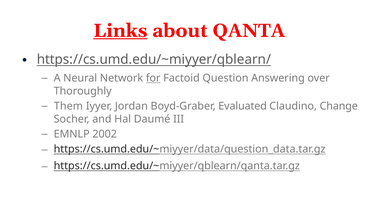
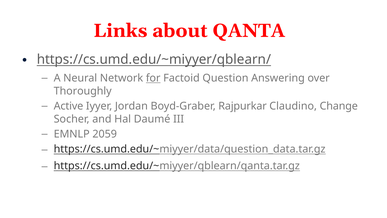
Links underline: present -> none
Them: Them -> Active
Evaluated: Evaluated -> Rajpurkar
2002: 2002 -> 2059
